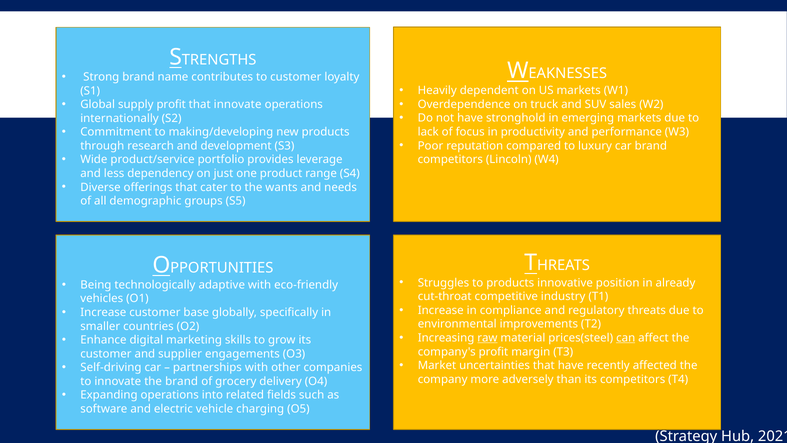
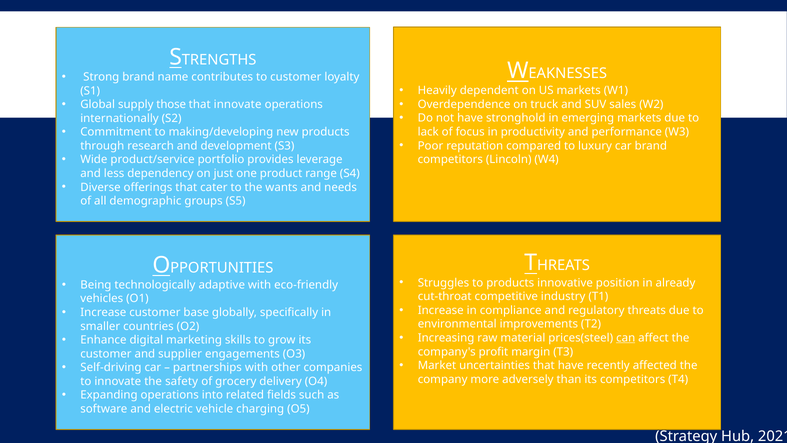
supply profit: profit -> those
raw underline: present -> none
the brand: brand -> safety
